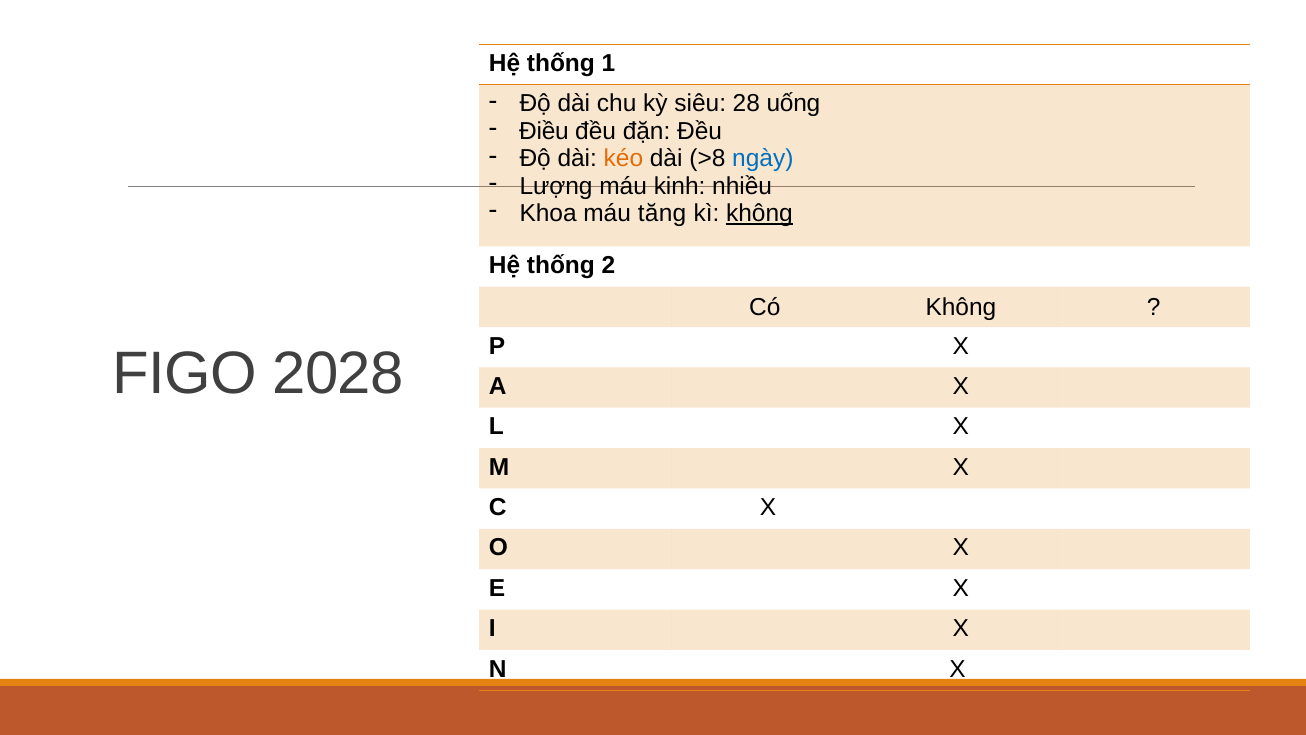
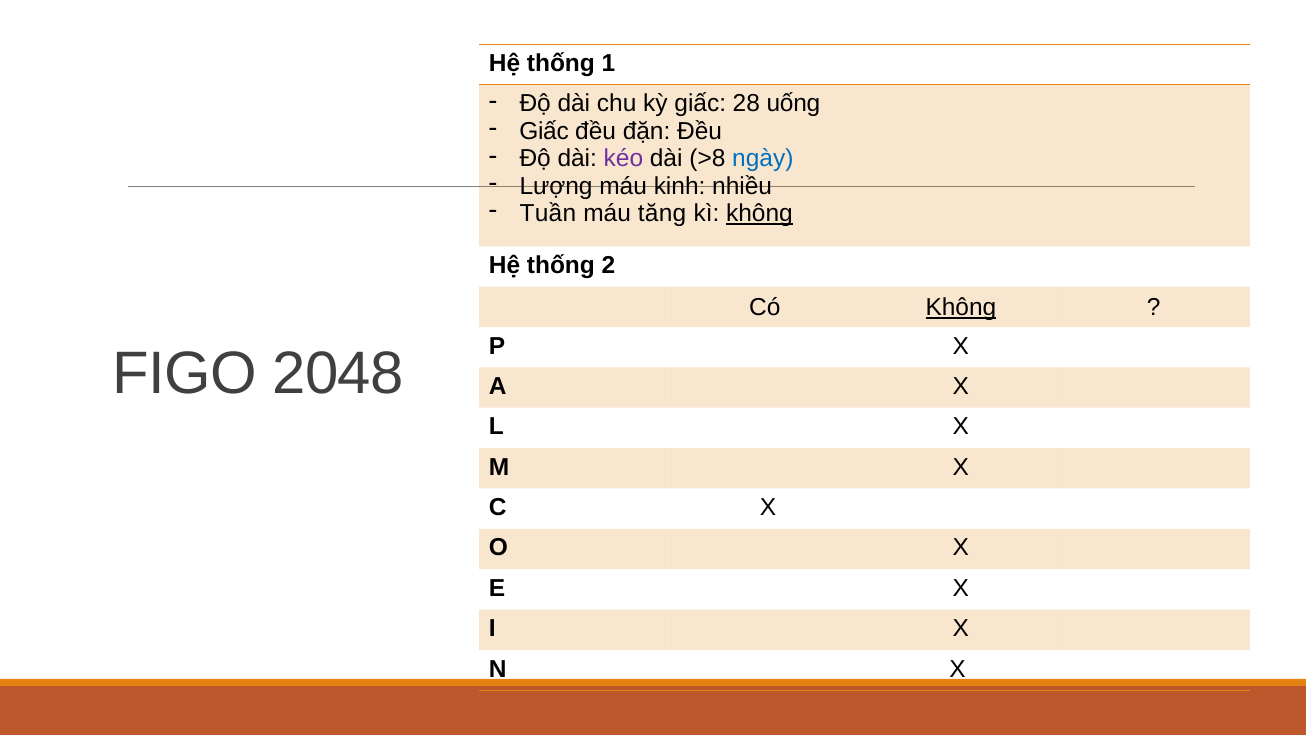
kỳ siêu: siêu -> giấc
Điều at (544, 131): Điều -> Giấc
kéo colour: orange -> purple
Khoa: Khoa -> Tuần
Không at (961, 307) underline: none -> present
2028: 2028 -> 2048
